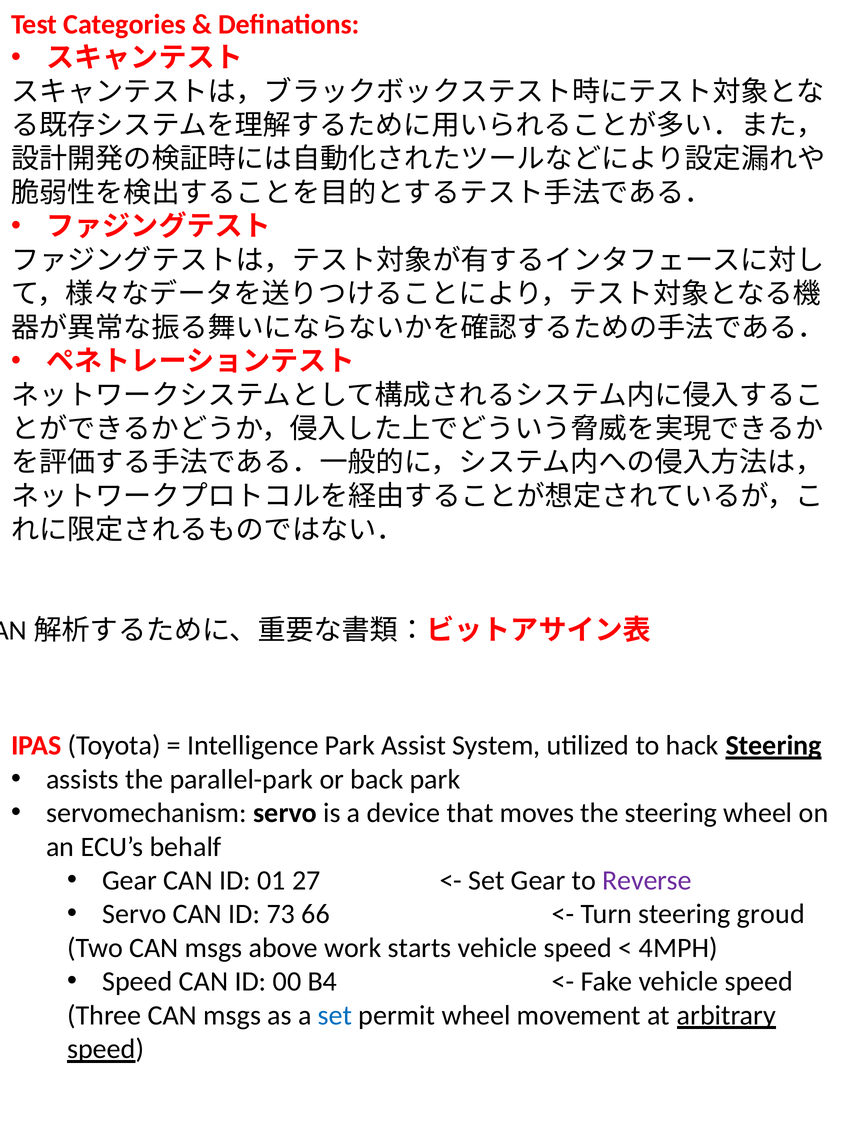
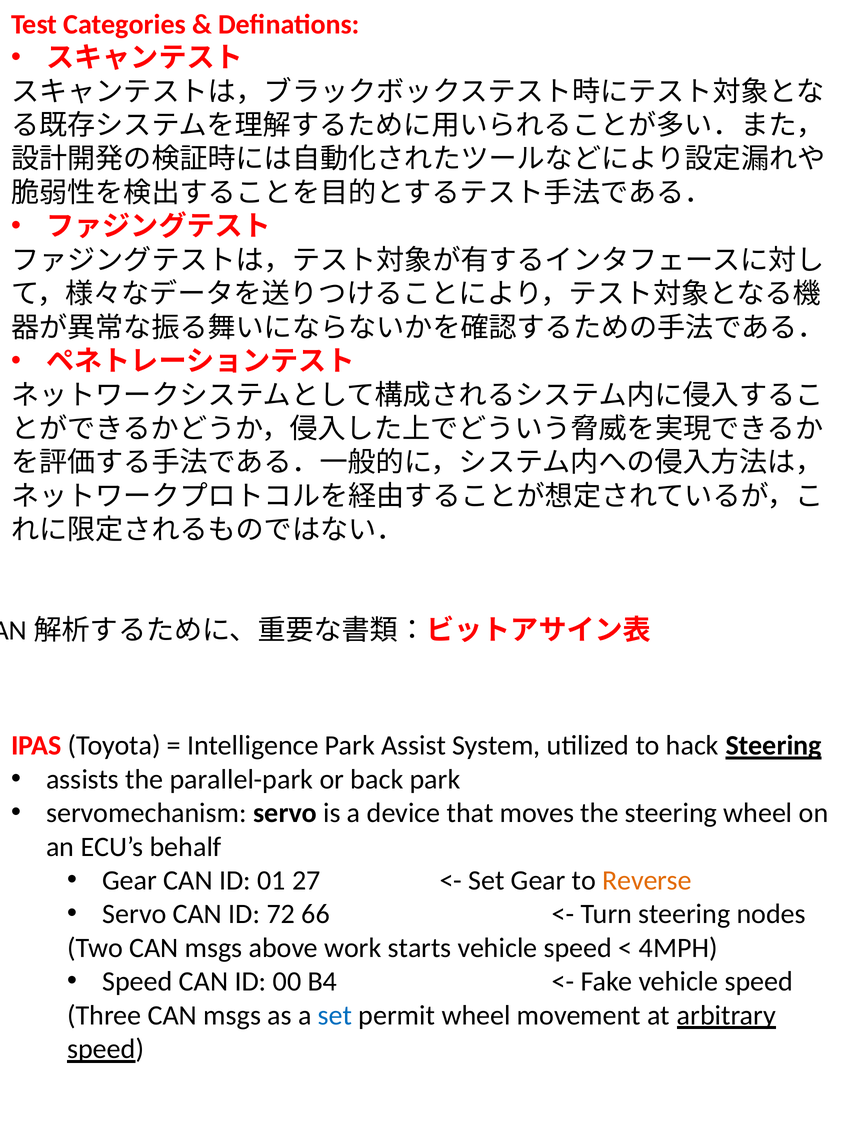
Reverse colour: purple -> orange
73: 73 -> 72
groud: groud -> nodes
